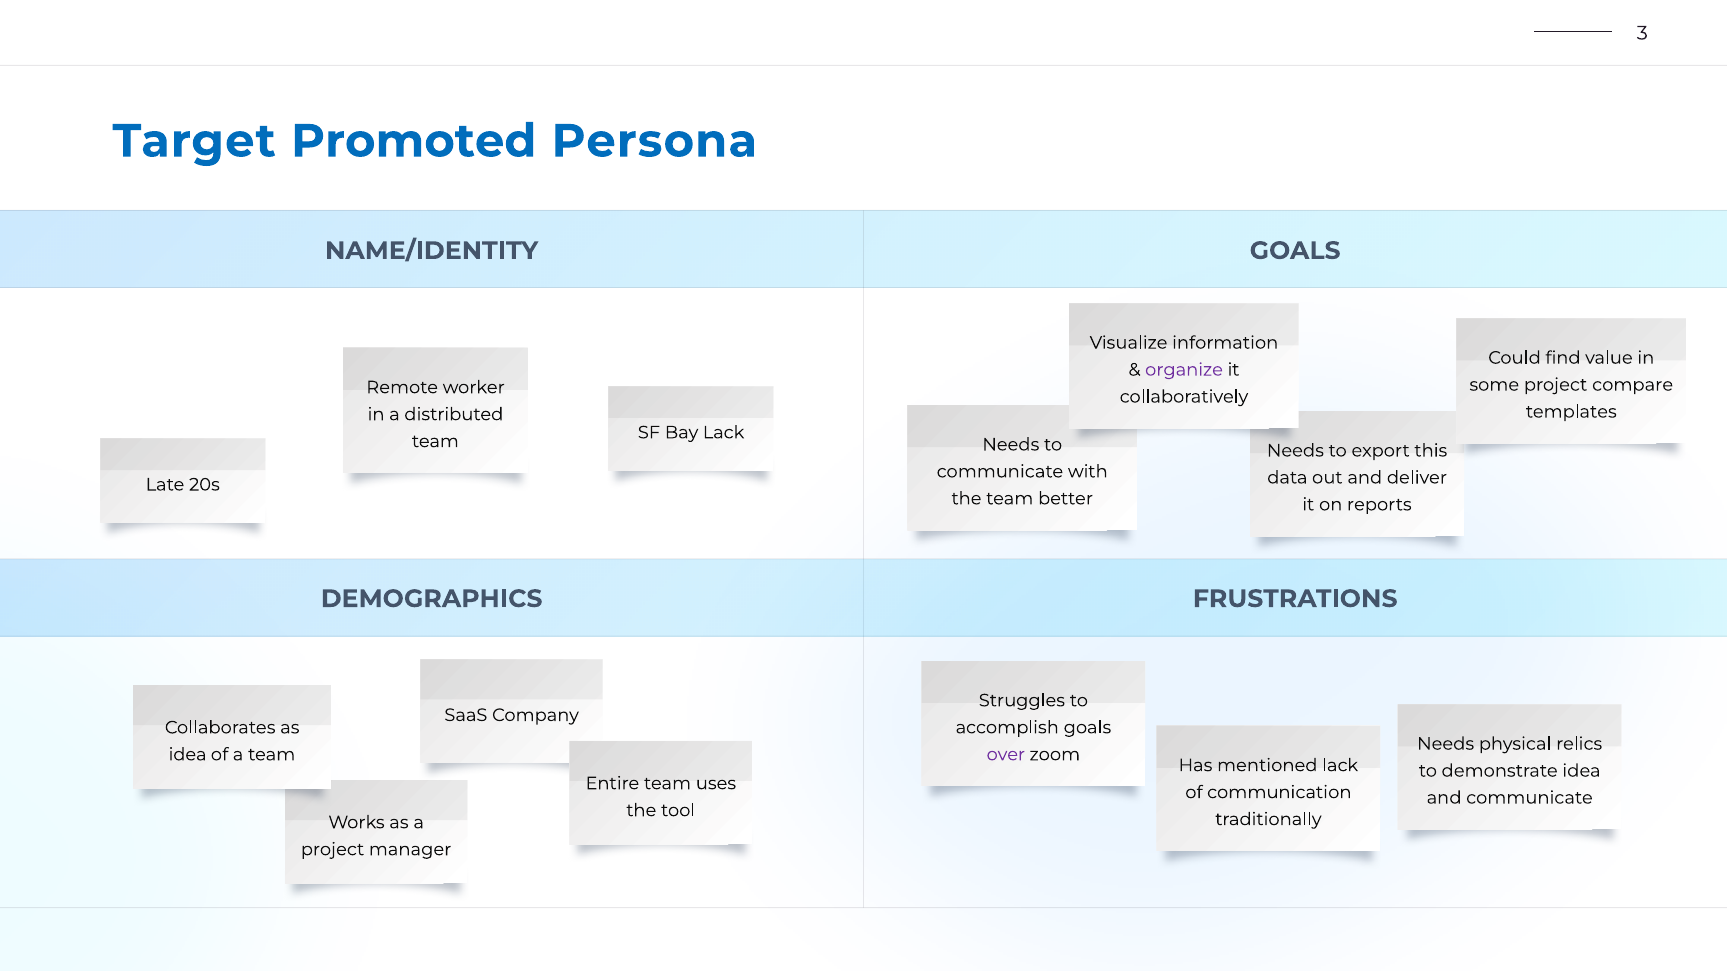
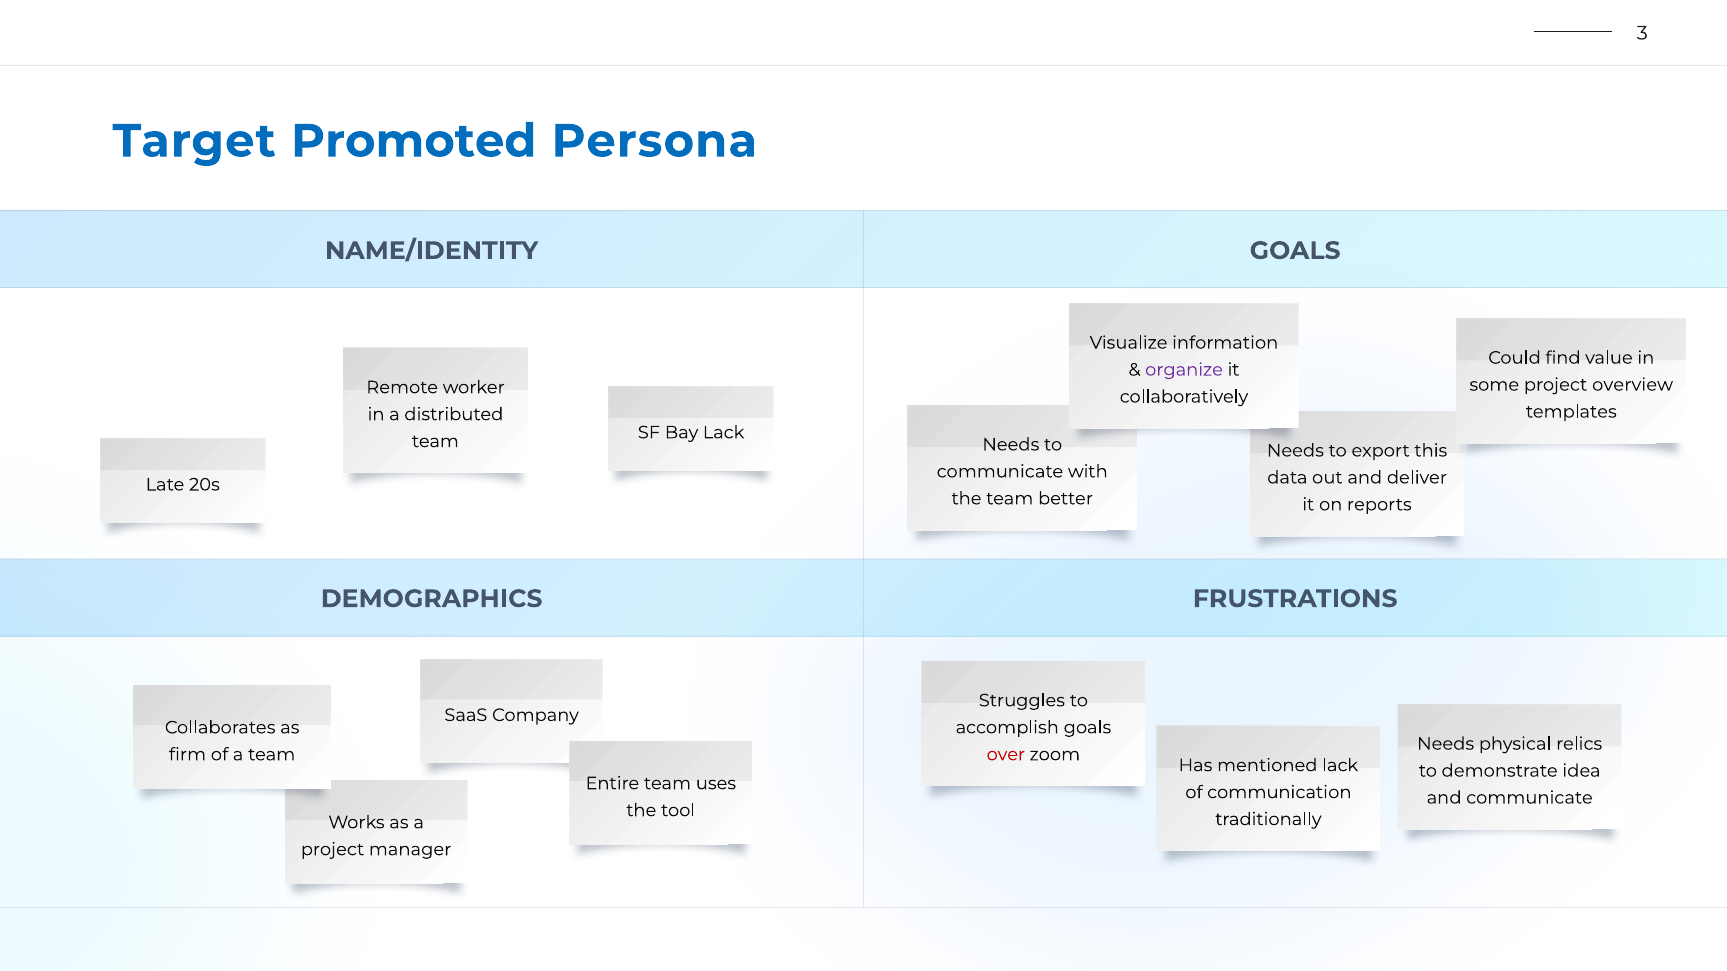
compare: compare -> overview
idea at (188, 755): idea -> firm
over colour: purple -> red
